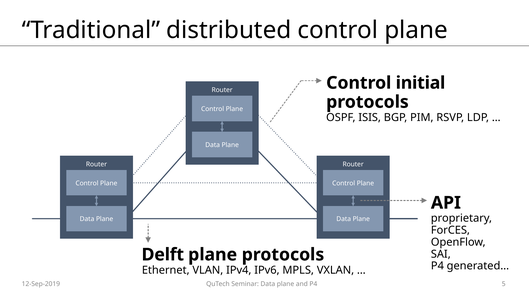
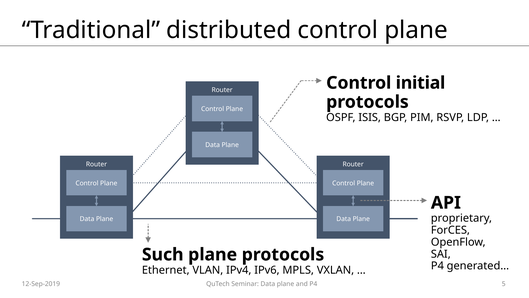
Delft: Delft -> Such
